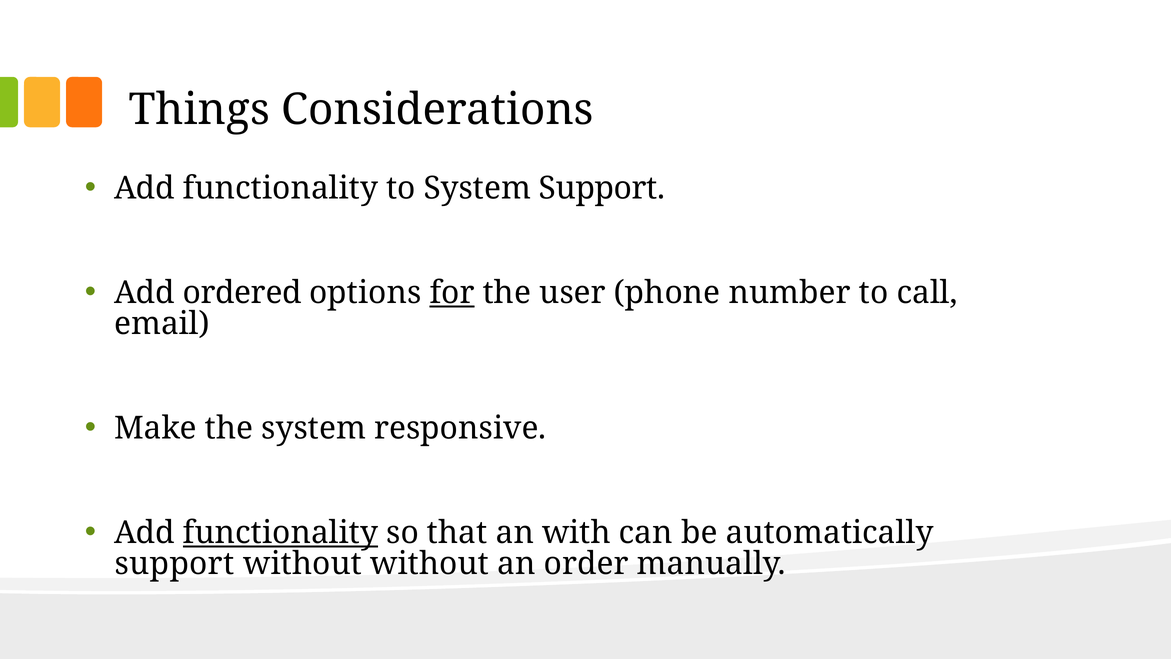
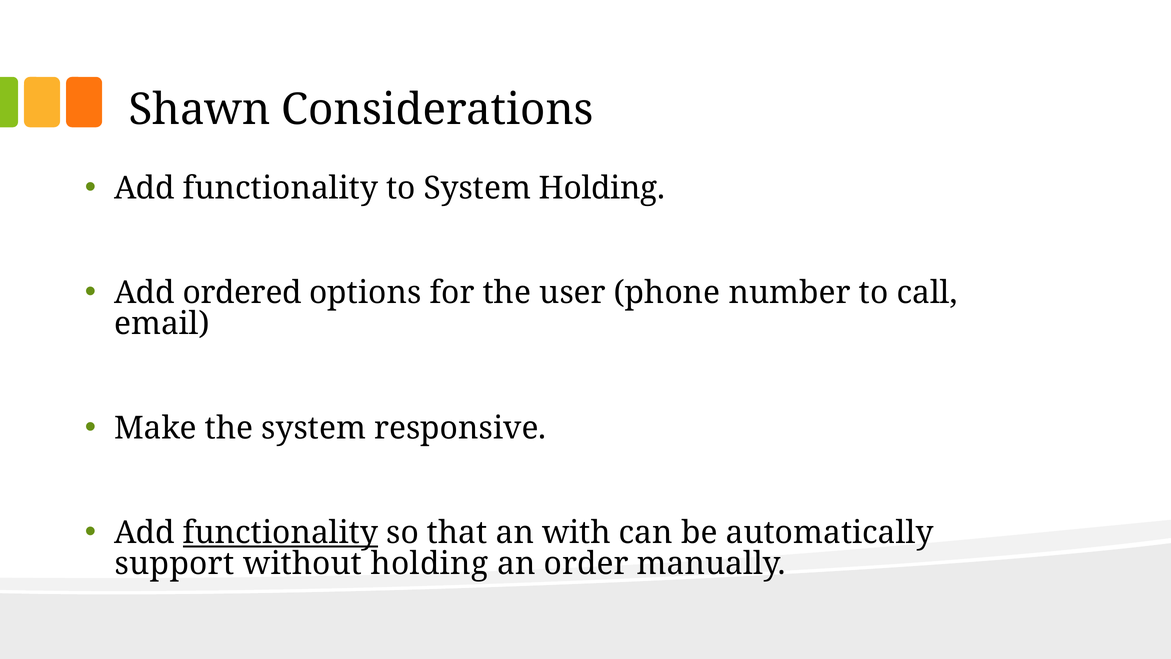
Things: Things -> Shawn
System Support: Support -> Holding
for underline: present -> none
without without: without -> holding
